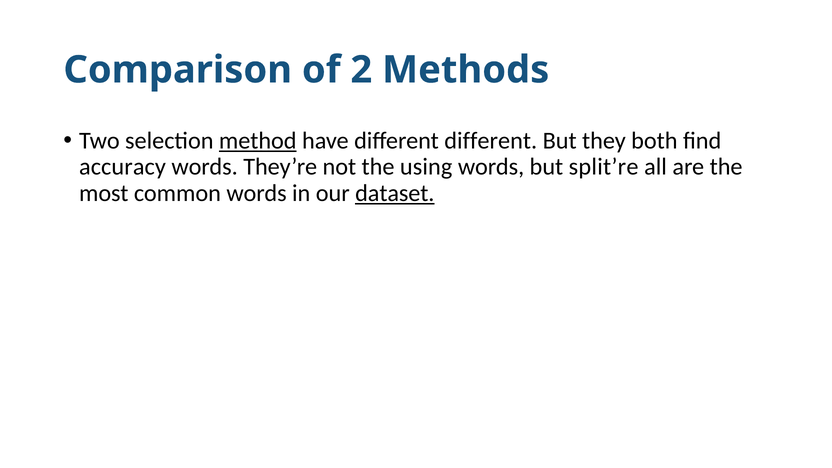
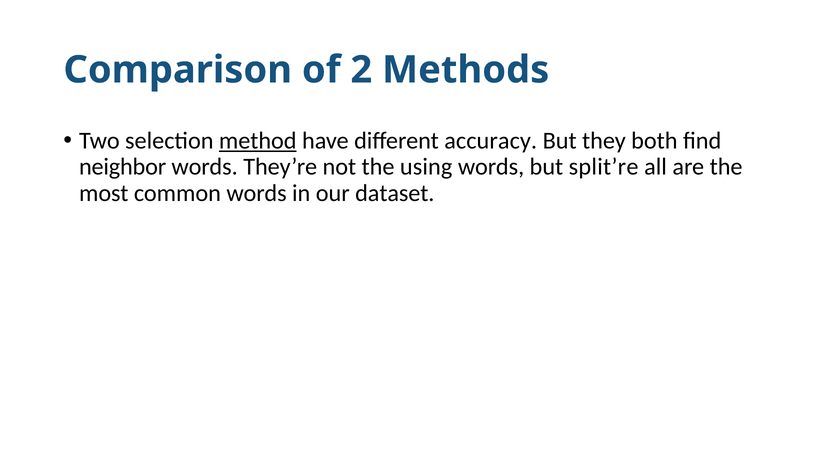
different different: different -> accuracy
accuracy: accuracy -> neighbor
dataset underline: present -> none
